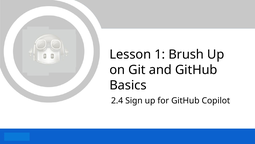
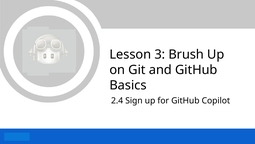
1: 1 -> 3
